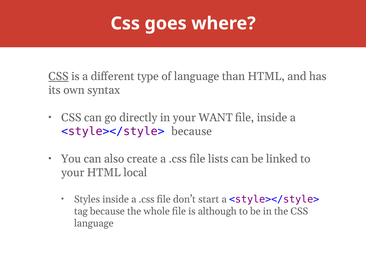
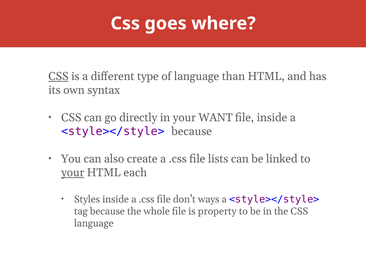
your at (73, 172) underline: none -> present
local: local -> each
start: start -> ways
although: although -> property
